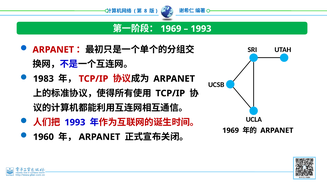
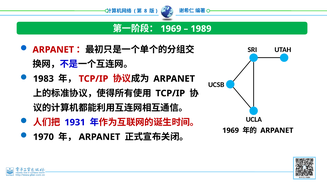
1993 at (201, 29): 1993 -> 1989
1993 at (75, 122): 1993 -> 1931
1960: 1960 -> 1970
